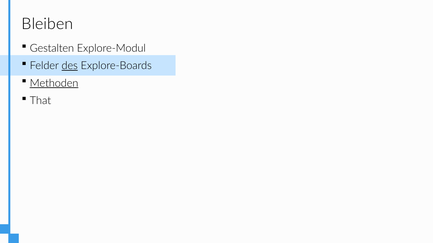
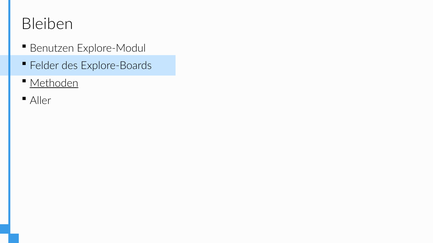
Gestalten: Gestalten -> Benutzen
des underline: present -> none
That: That -> Aller
